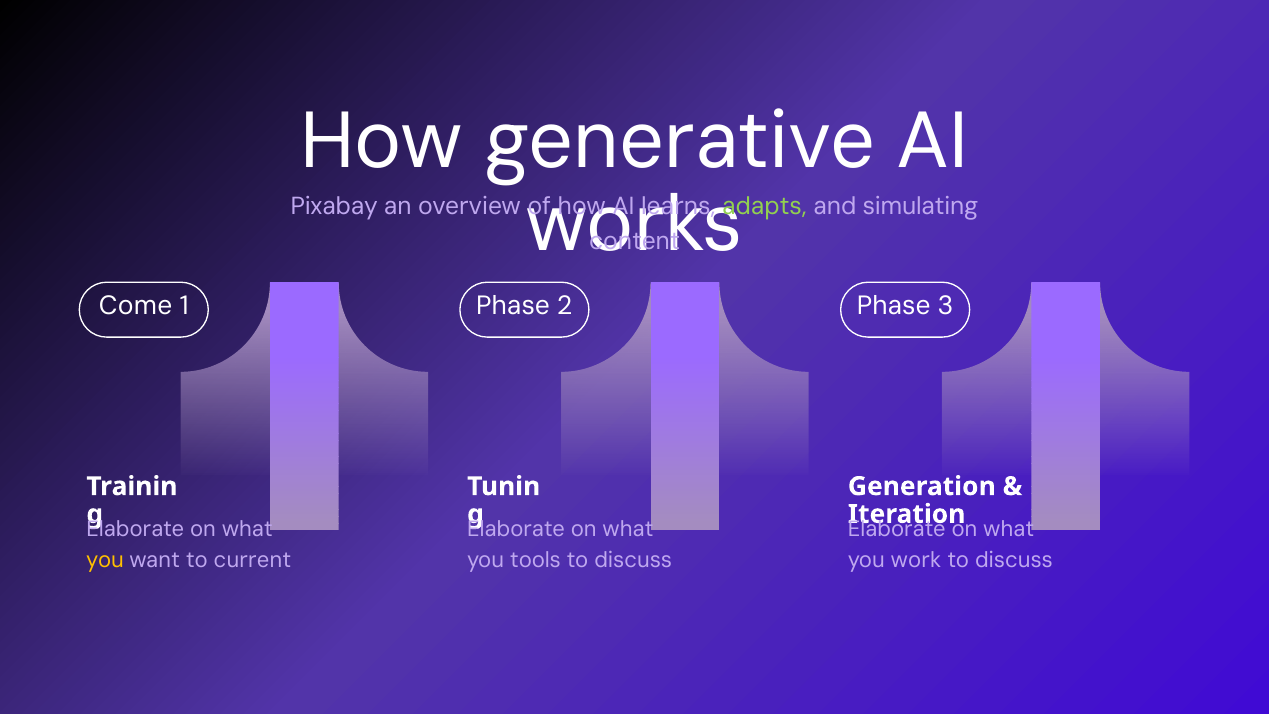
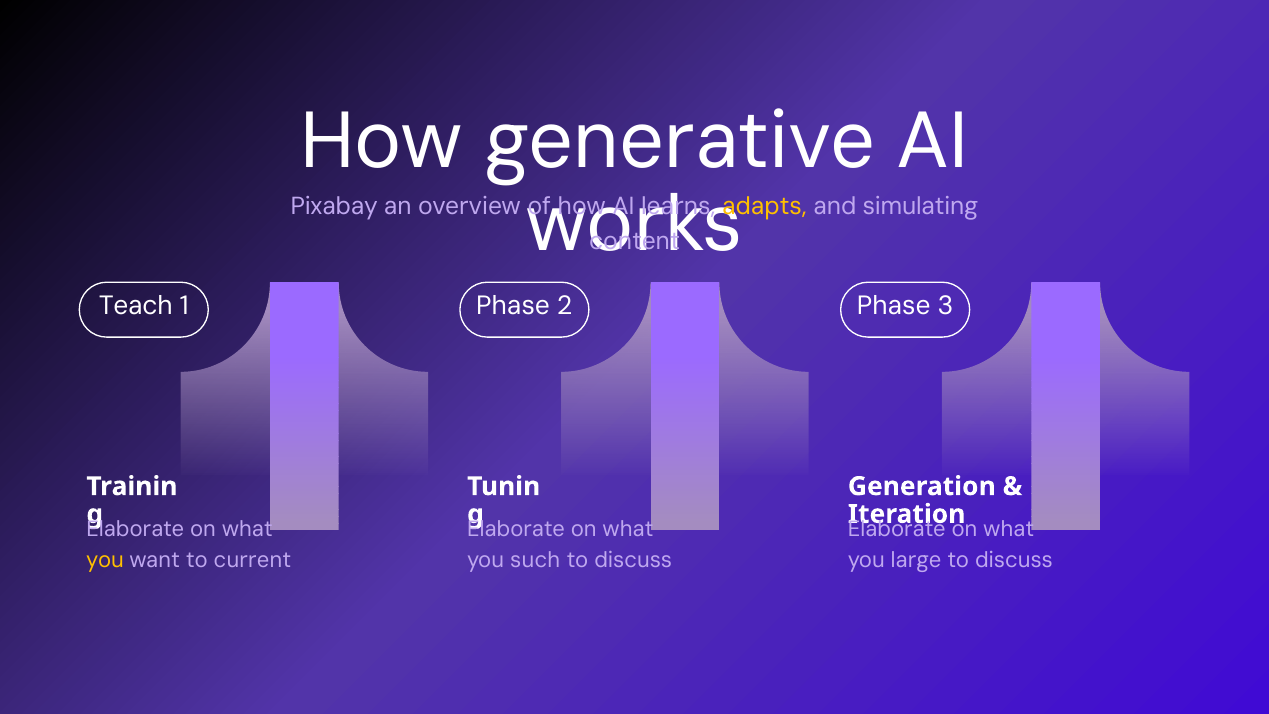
adapts colour: light green -> yellow
Come: Come -> Teach
tools: tools -> such
work: work -> large
